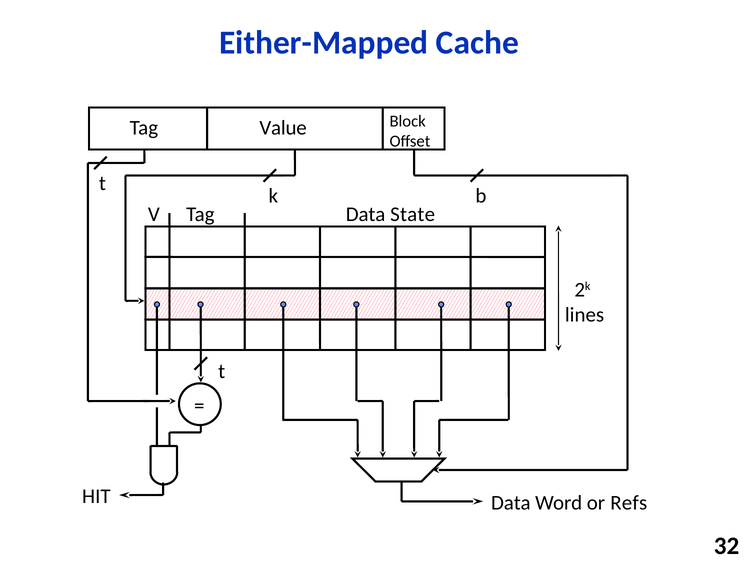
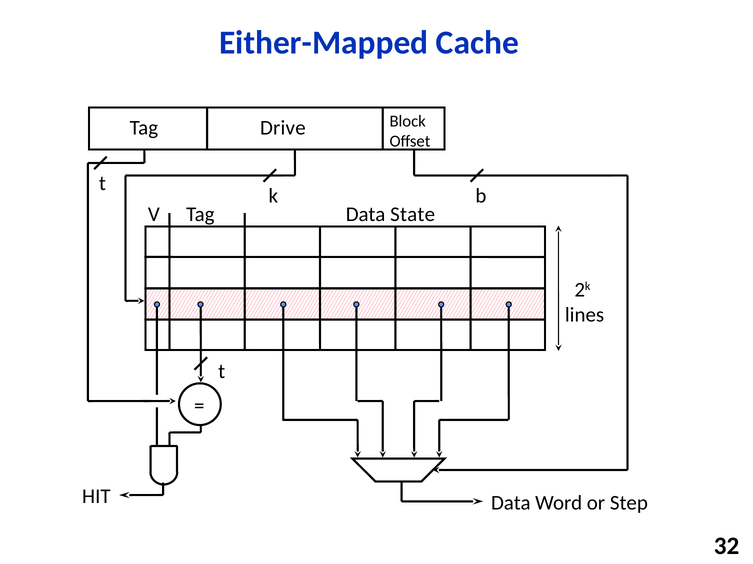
Value: Value -> Drive
Refs: Refs -> Step
